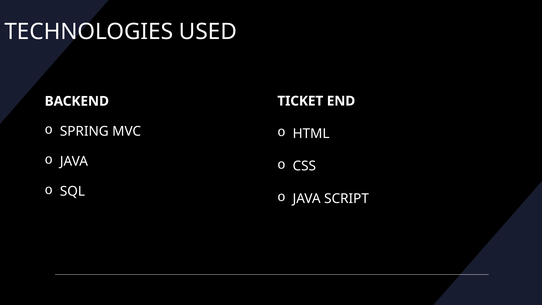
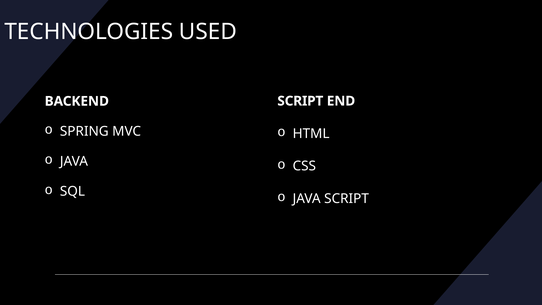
TICKET at (300, 101): TICKET -> SCRIPT
